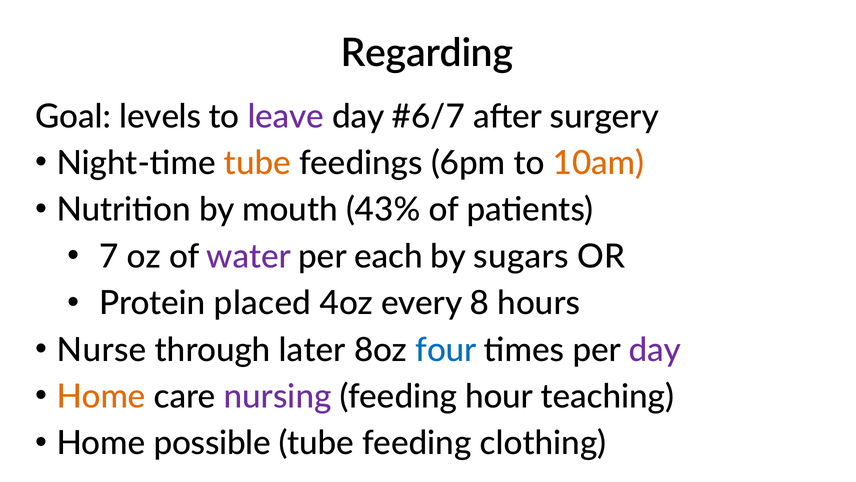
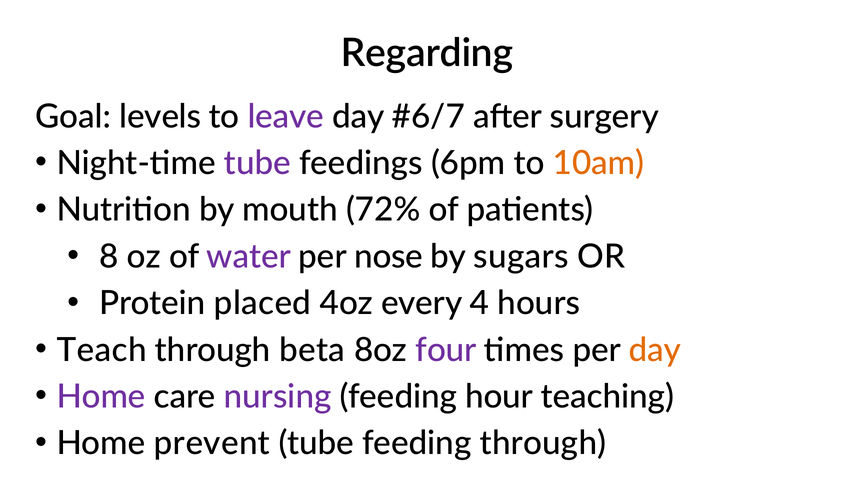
tube at (257, 163) colour: orange -> purple
43%: 43% -> 72%
7: 7 -> 8
each: each -> nose
8: 8 -> 4
Nurse: Nurse -> Teach
later: later -> beta
four colour: blue -> purple
day at (655, 350) colour: purple -> orange
Home at (101, 396) colour: orange -> purple
possible: possible -> prevent
feeding clothing: clothing -> through
